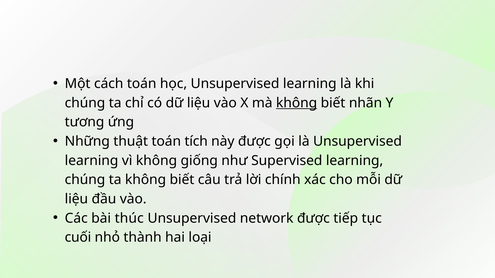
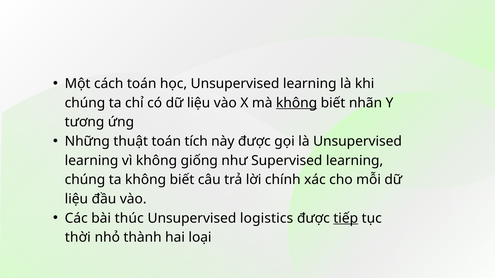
network: network -> logistics
tiếp underline: none -> present
cuối: cuối -> thời
